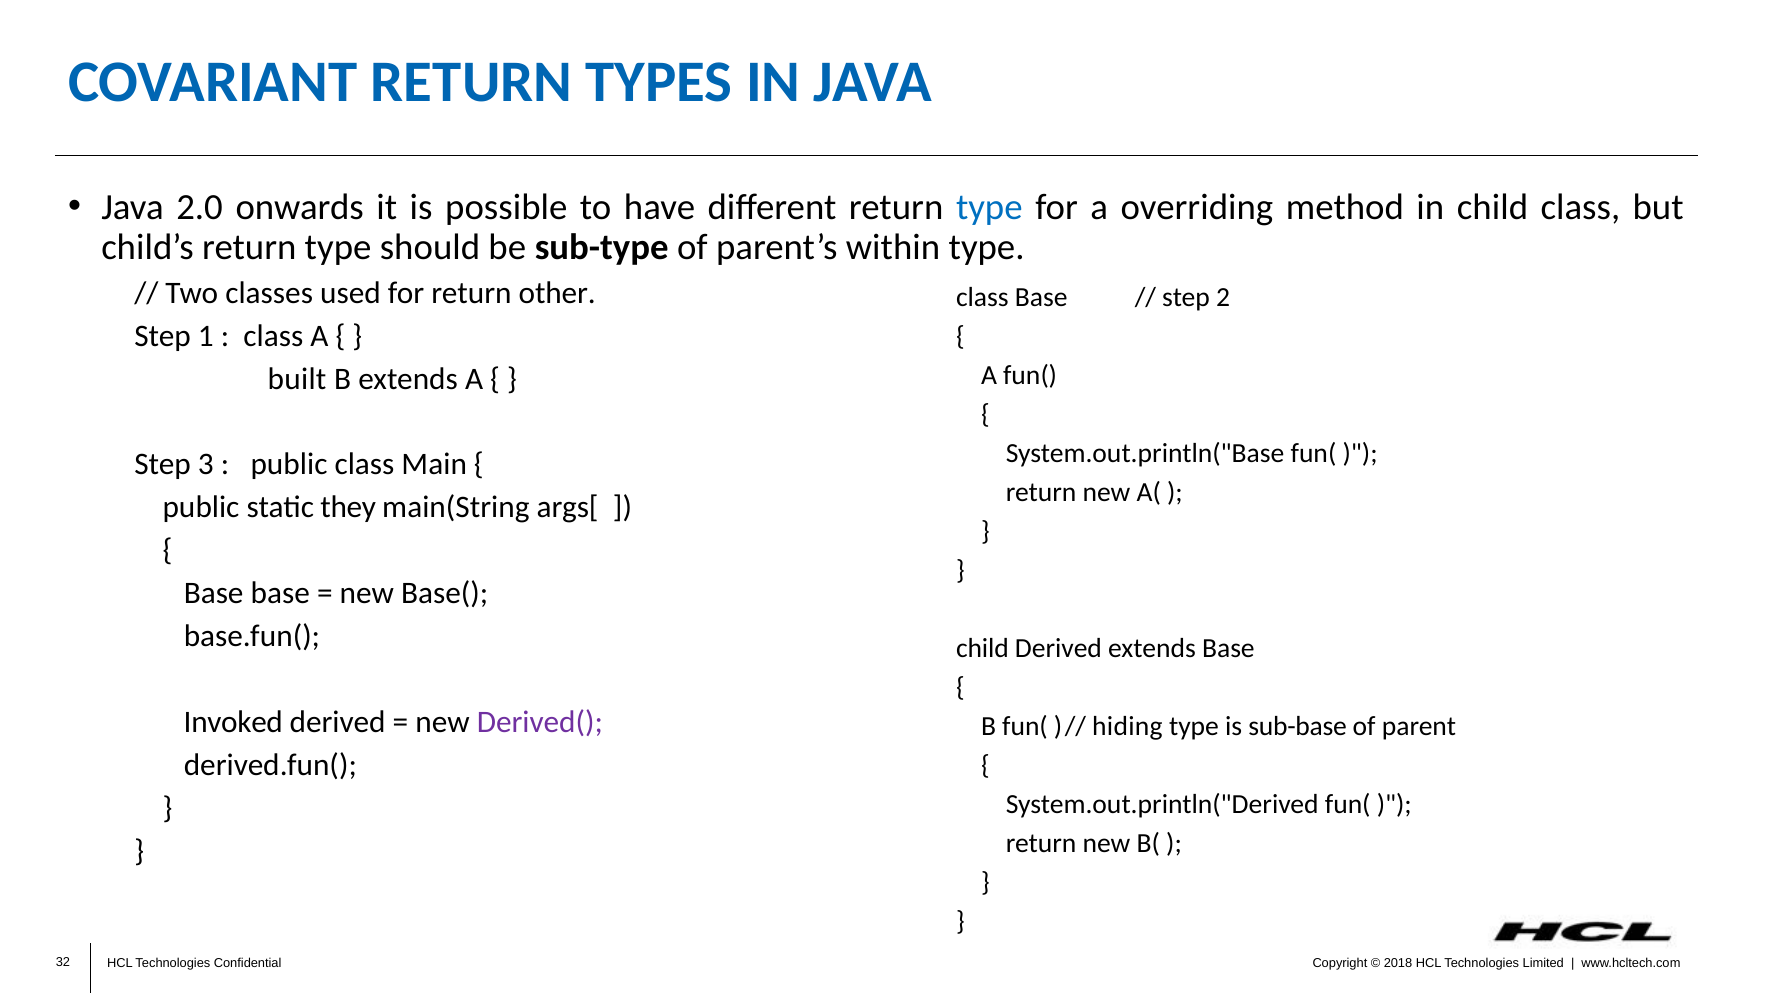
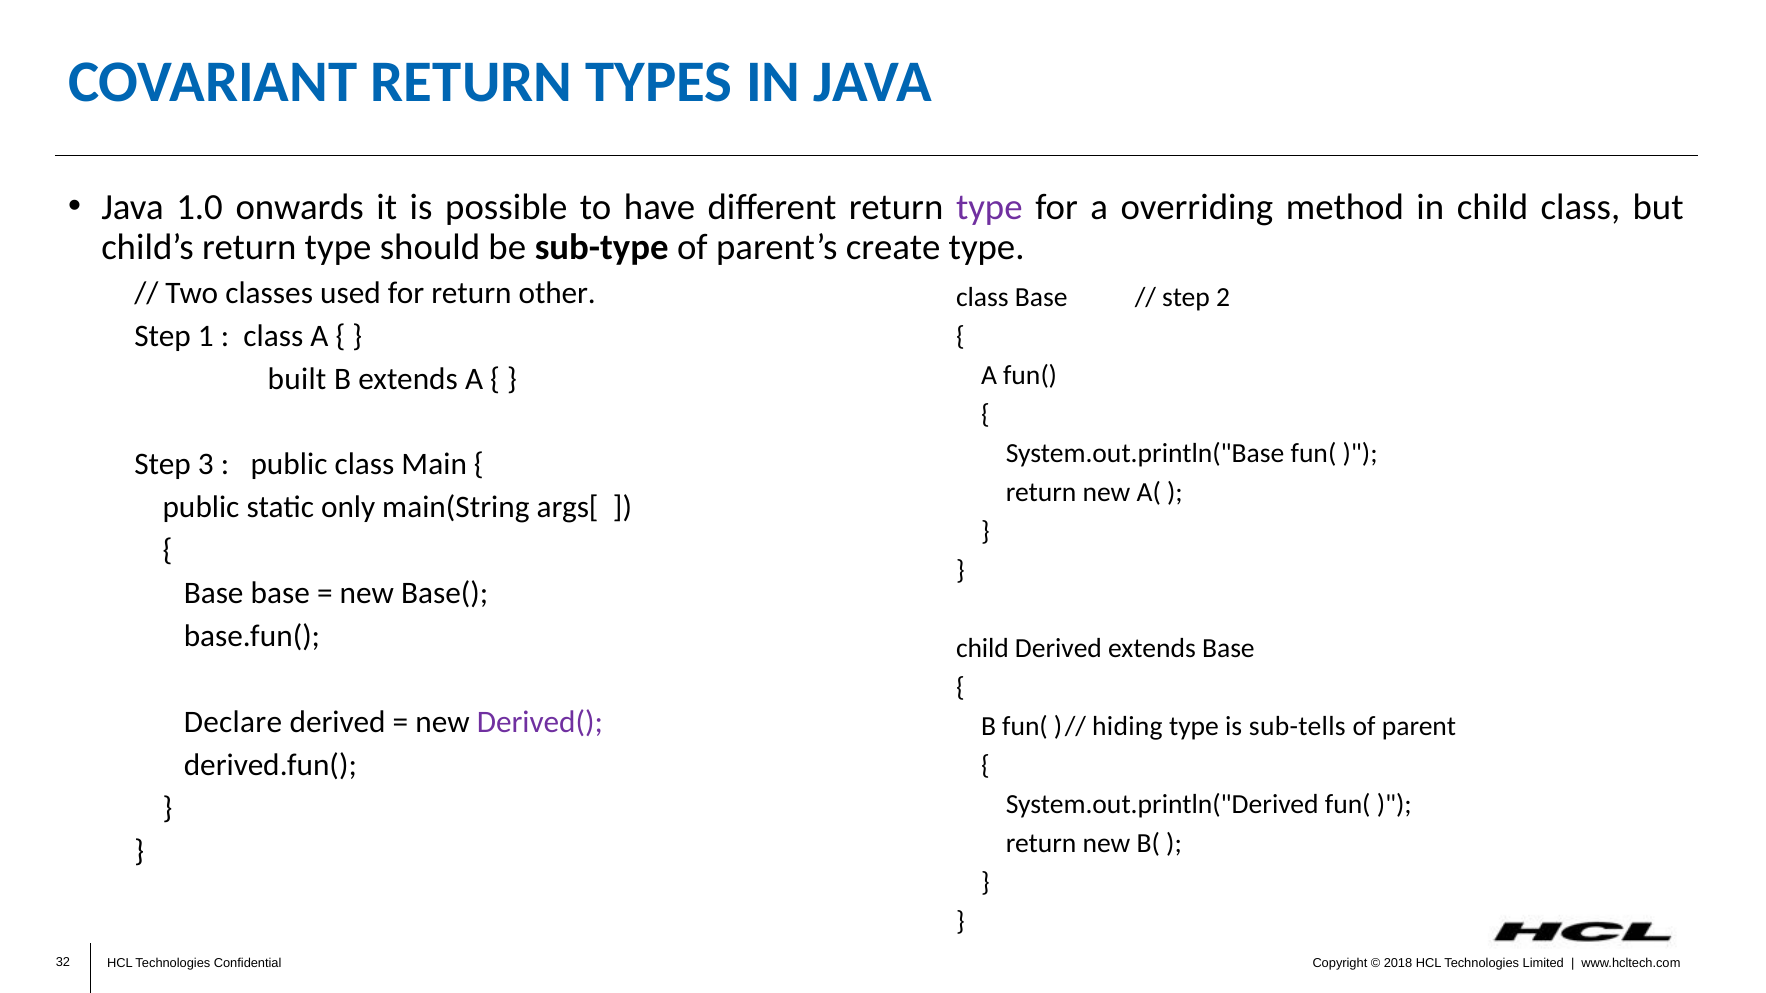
2.0: 2.0 -> 1.0
type at (989, 207) colour: blue -> purple
within: within -> create
they: they -> only
Invoked: Invoked -> Declare
sub-base: sub-base -> sub-tells
